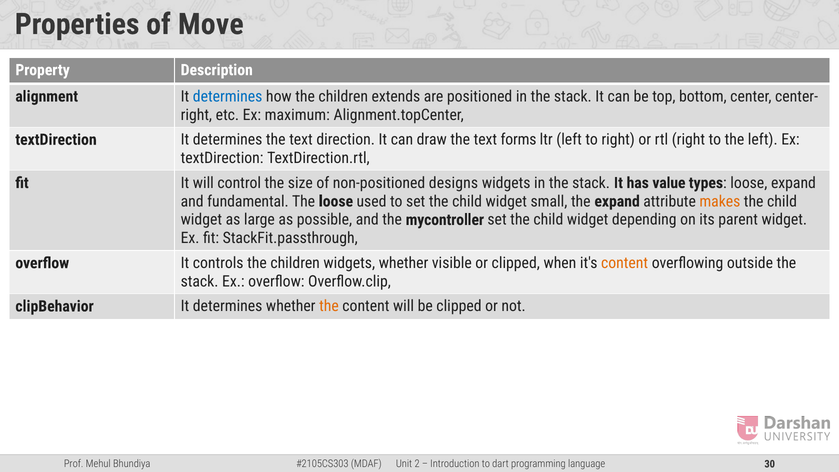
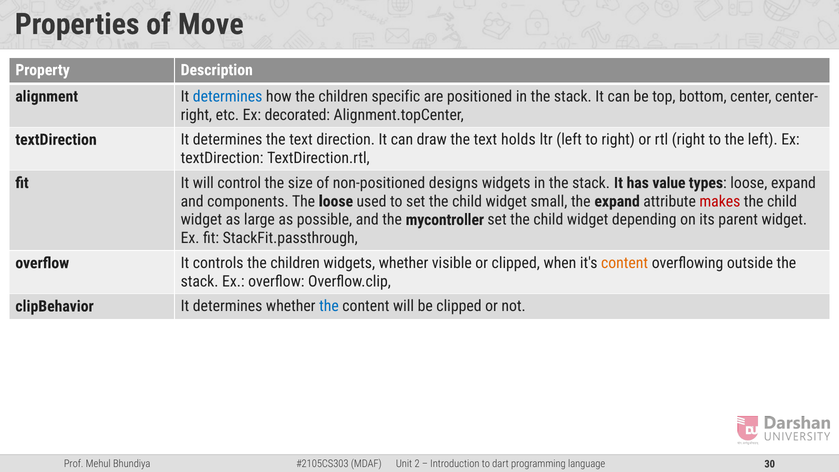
extends: extends -> specific
maximum: maximum -> decorated
forms: forms -> holds
fundamental: fundamental -> components
makes colour: orange -> red
the at (329, 306) colour: orange -> blue
